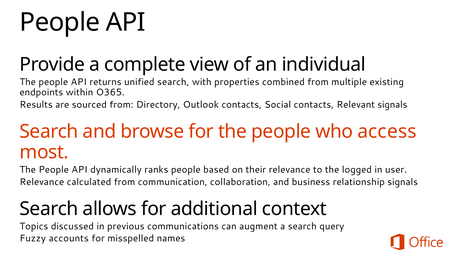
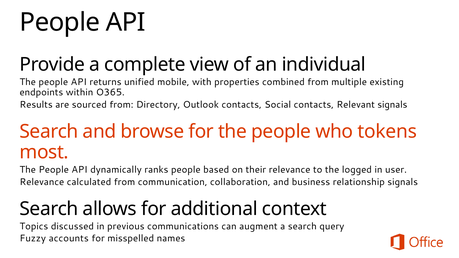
unified search: search -> mobile
access: access -> tokens
